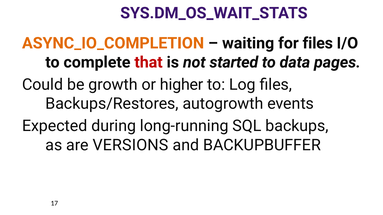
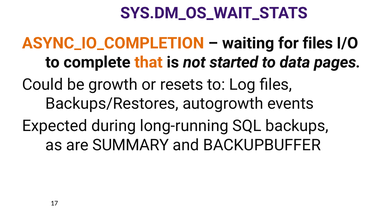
that colour: red -> orange
higher: higher -> resets
VERSIONS: VERSIONS -> SUMMARY
